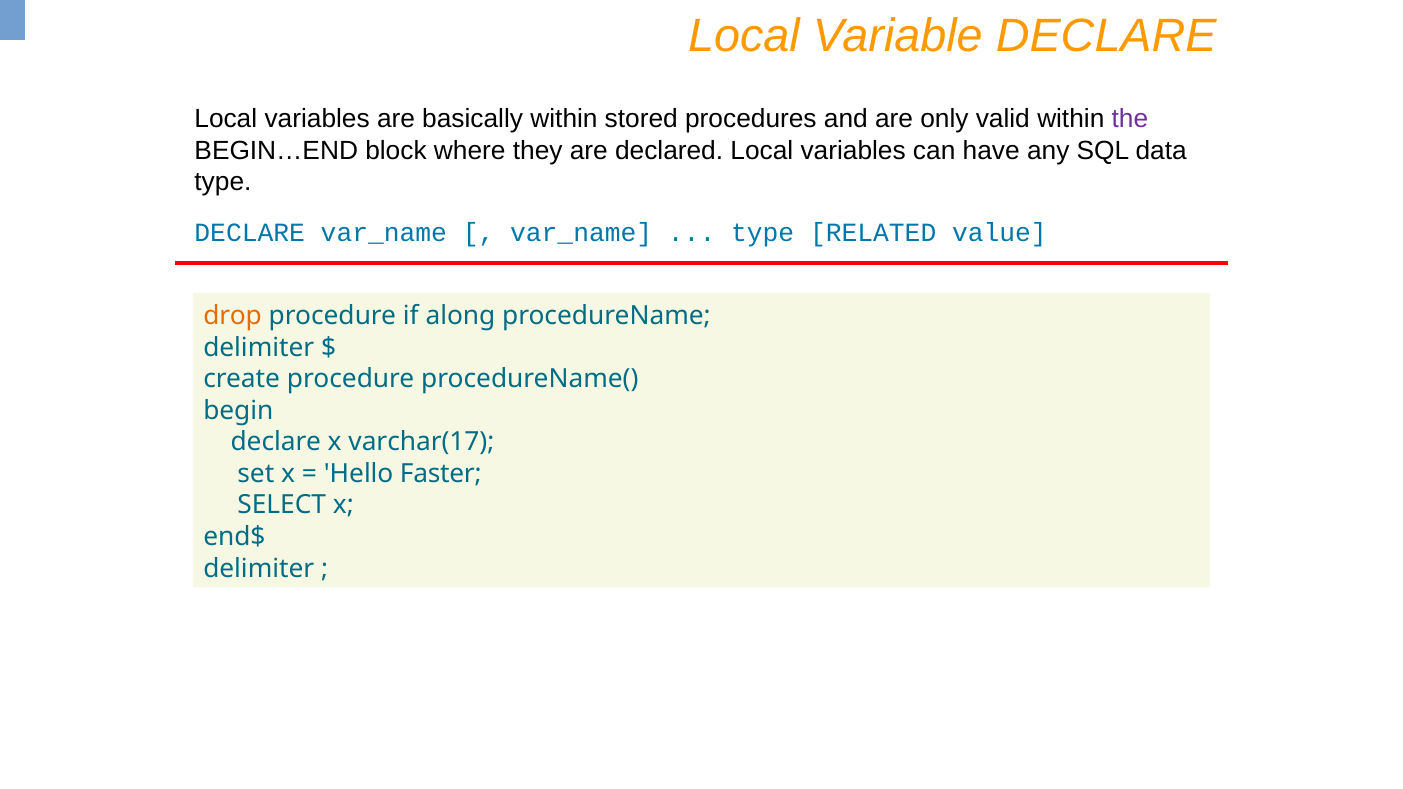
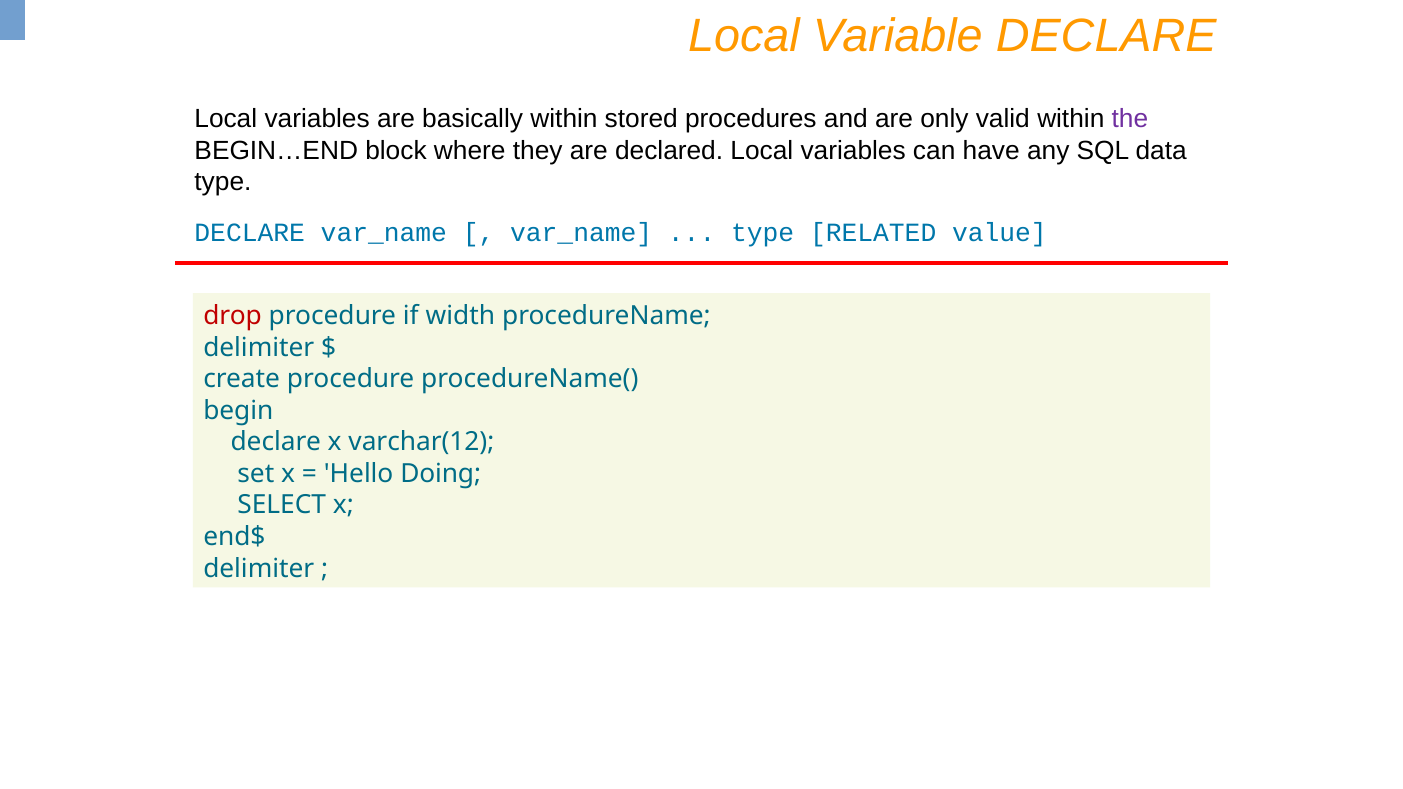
drop colour: orange -> red
along: along -> width
varchar(17: varchar(17 -> varchar(12
Faster: Faster -> Doing
